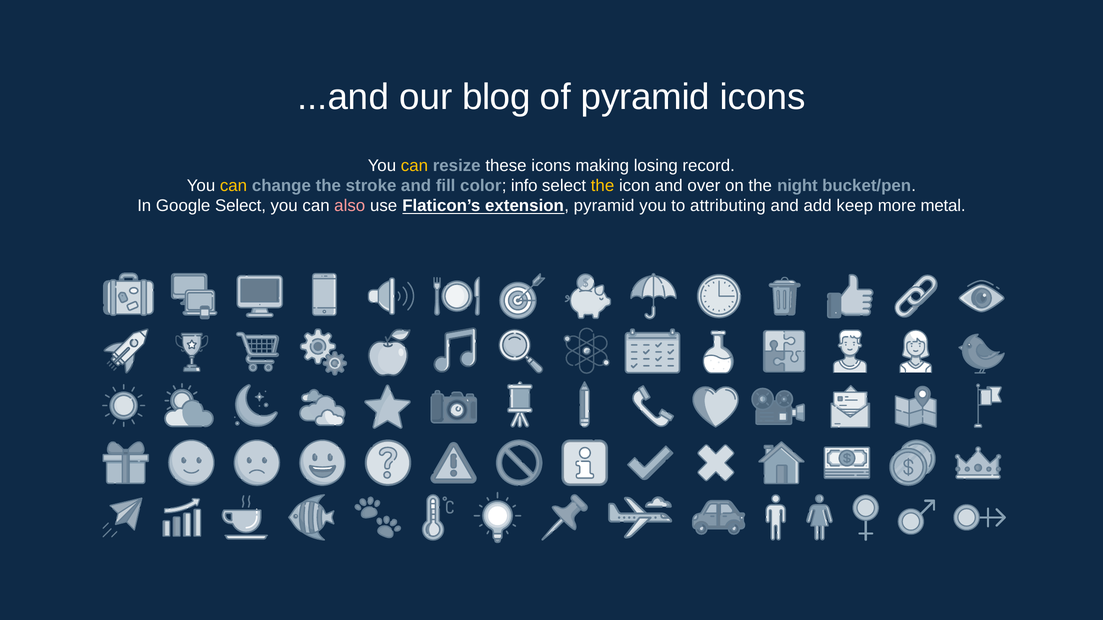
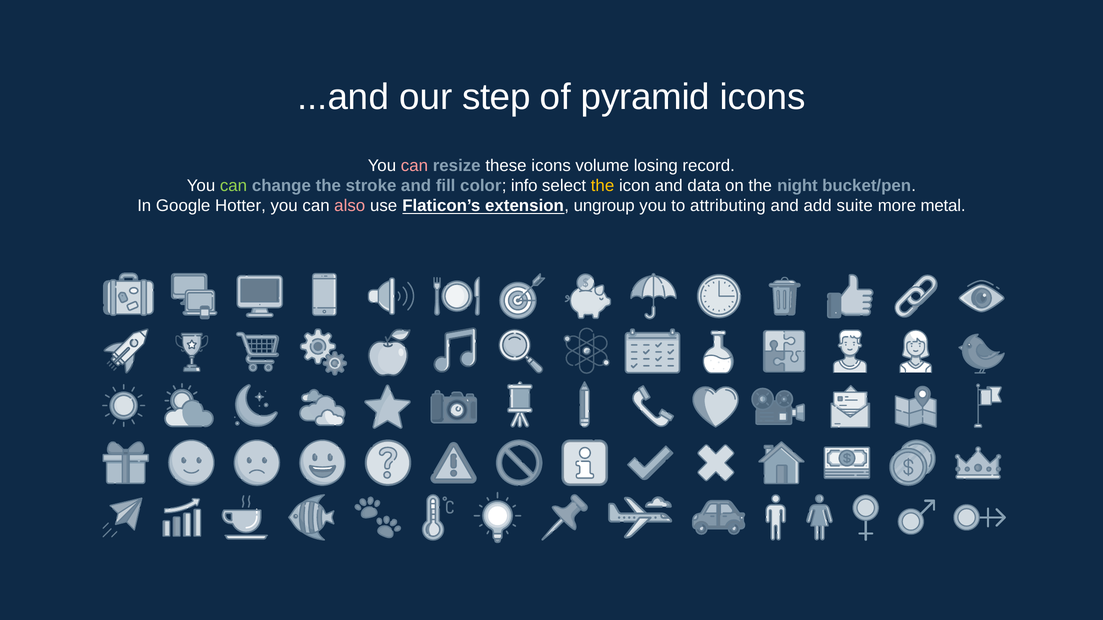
blog: blog -> step
can at (414, 166) colour: yellow -> pink
making: making -> volume
can at (234, 186) colour: yellow -> light green
over: over -> data
Google Select: Select -> Hotter
extension pyramid: pyramid -> ungroup
keep: keep -> suite
